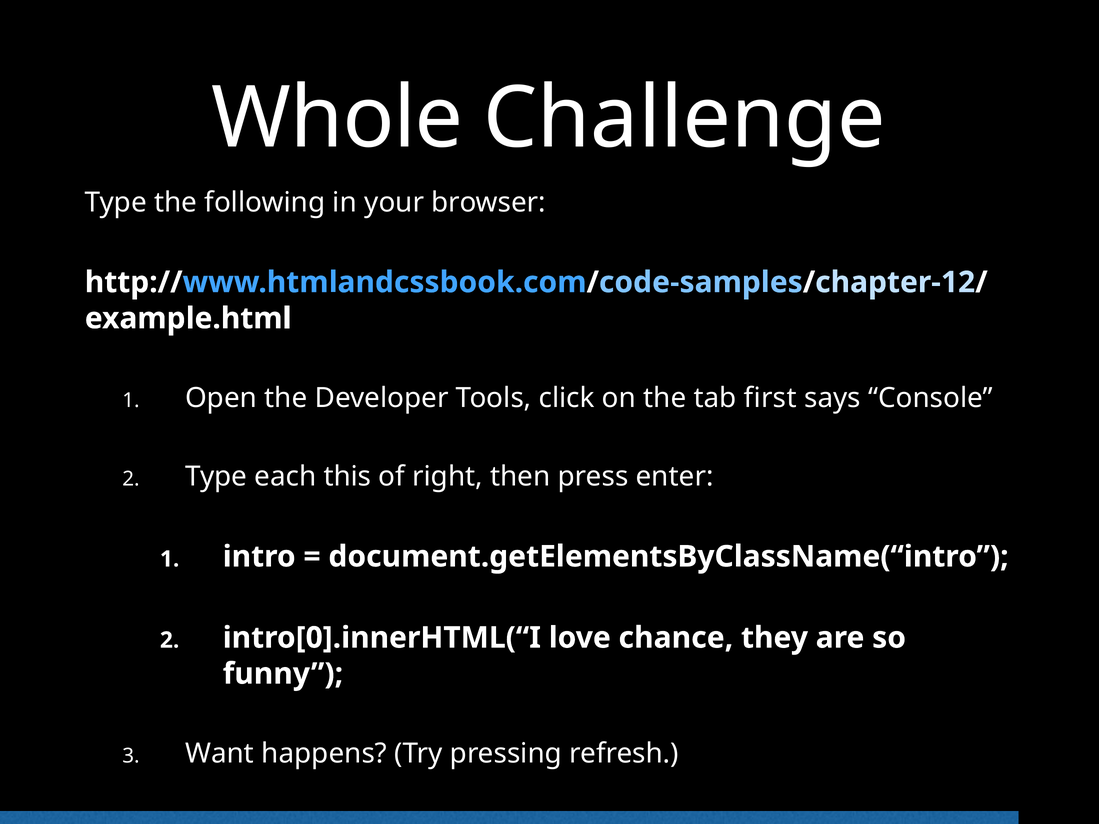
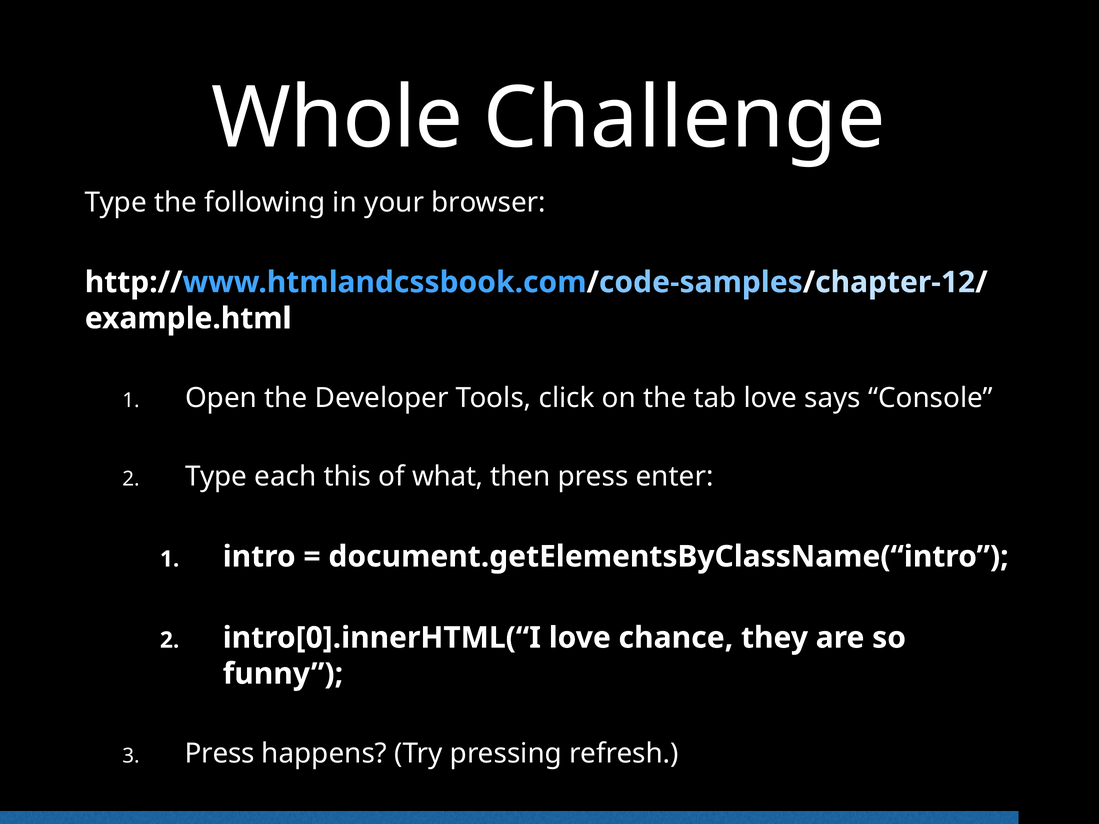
tab first: first -> love
right: right -> what
Want at (220, 754): Want -> Press
